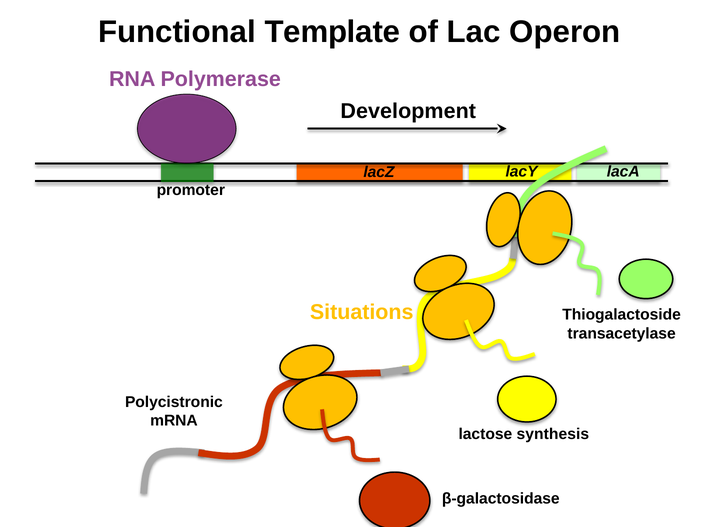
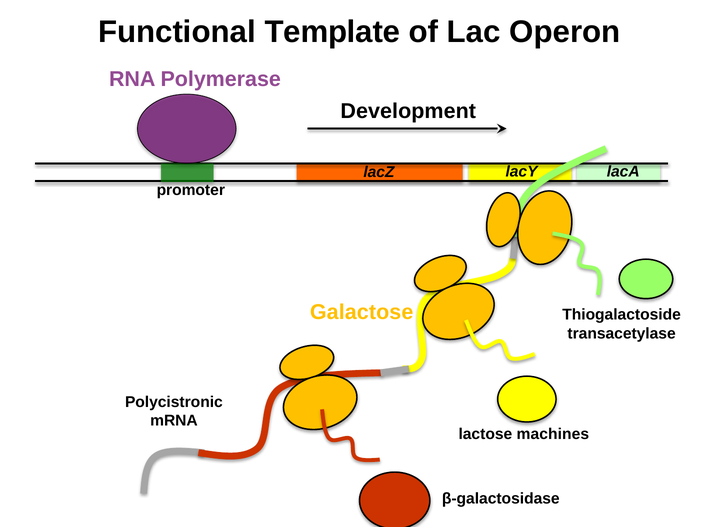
Situations: Situations -> Galactose
synthesis: synthesis -> machines
